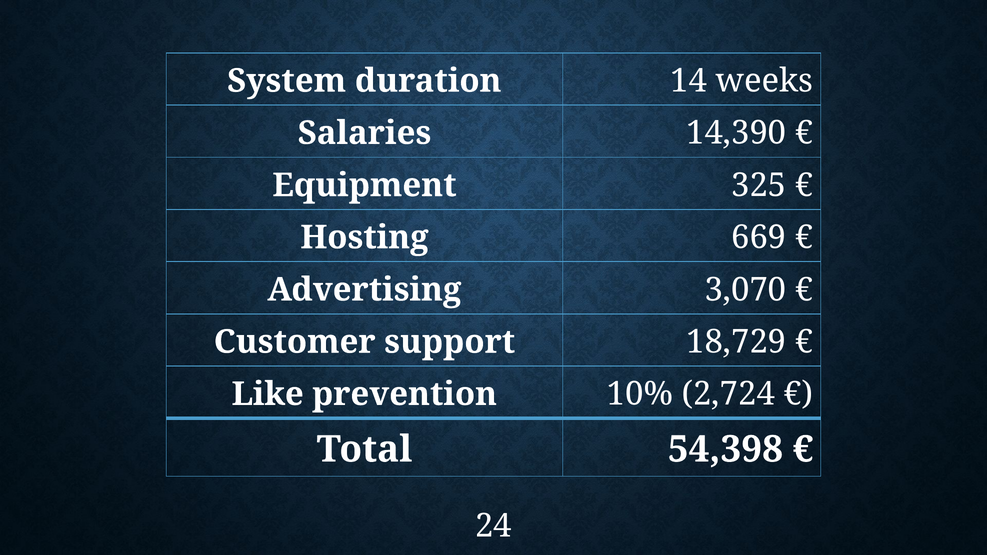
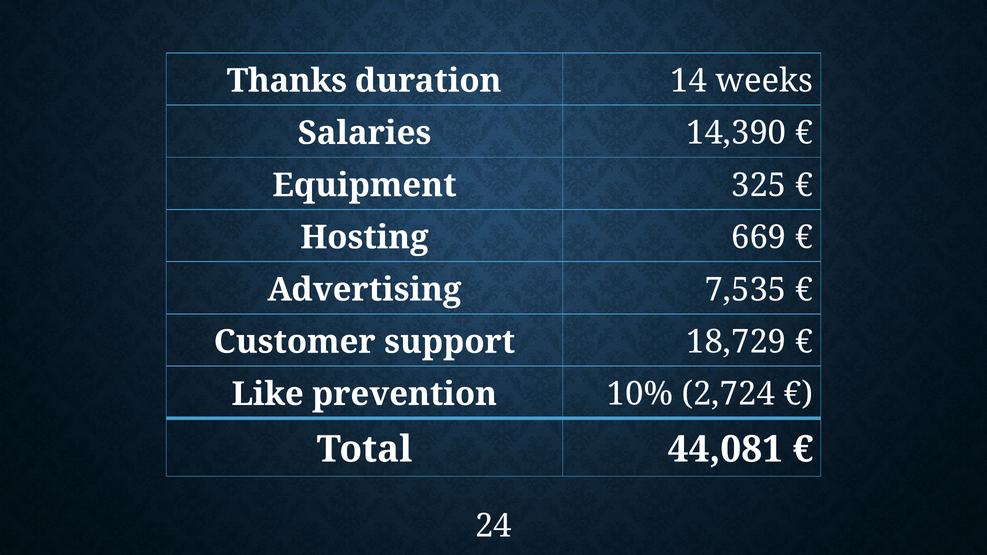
System: System -> Thanks
3,070: 3,070 -> 7,535
54,398: 54,398 -> 44,081
